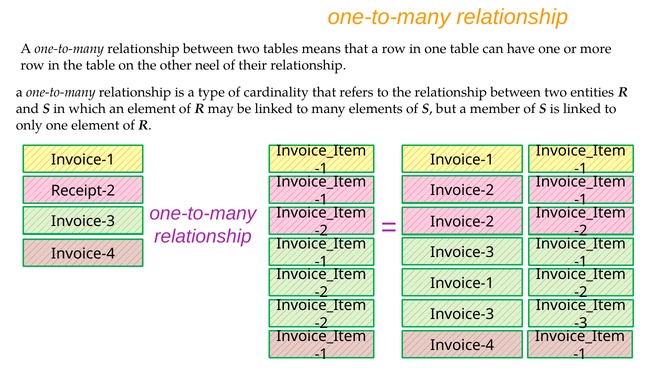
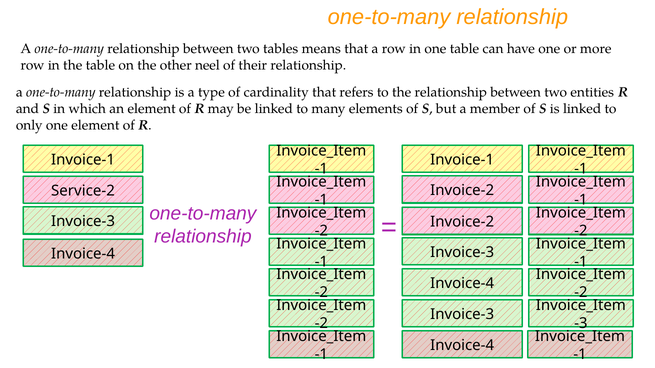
Receipt-2: Receipt-2 -> Service-2
Invoice-1 at (462, 284): Invoice-1 -> Invoice-4
